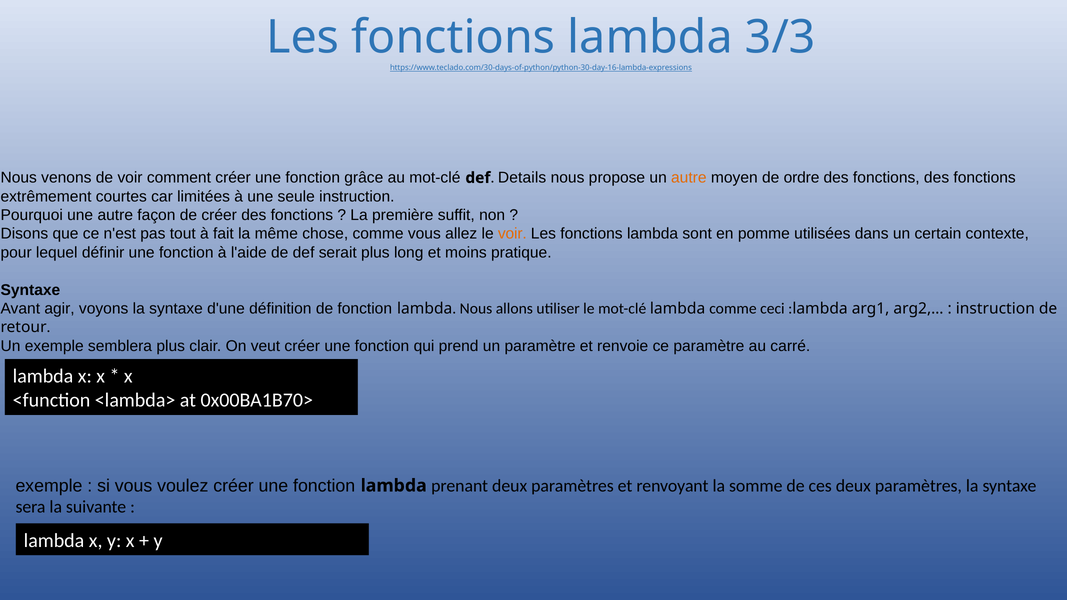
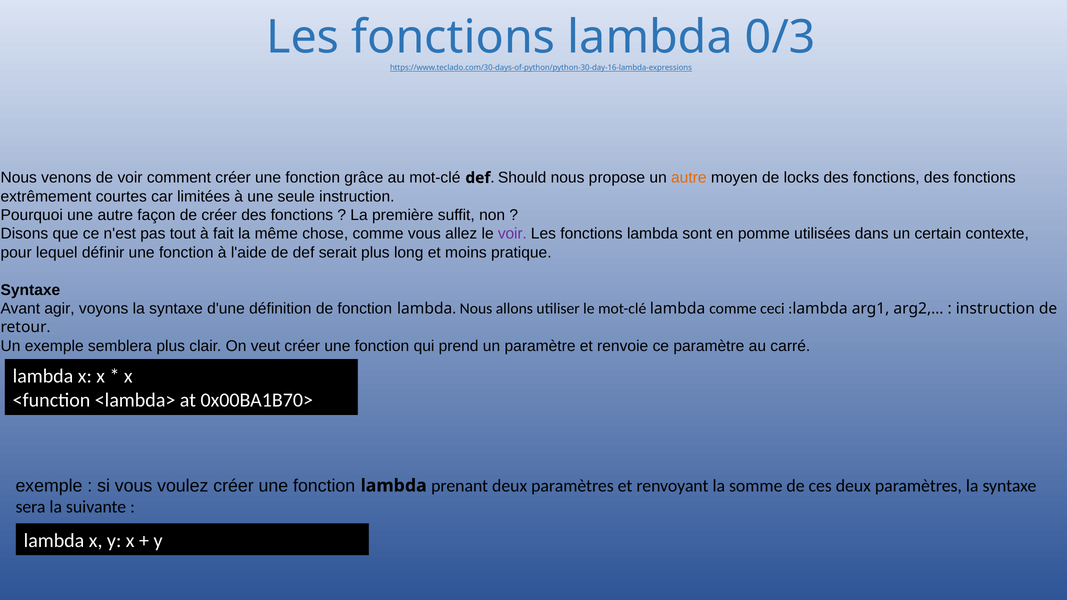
3/3: 3/3 -> 0/3
Details: Details -> Should
ordre: ordre -> locks
voir at (512, 234) colour: orange -> purple
